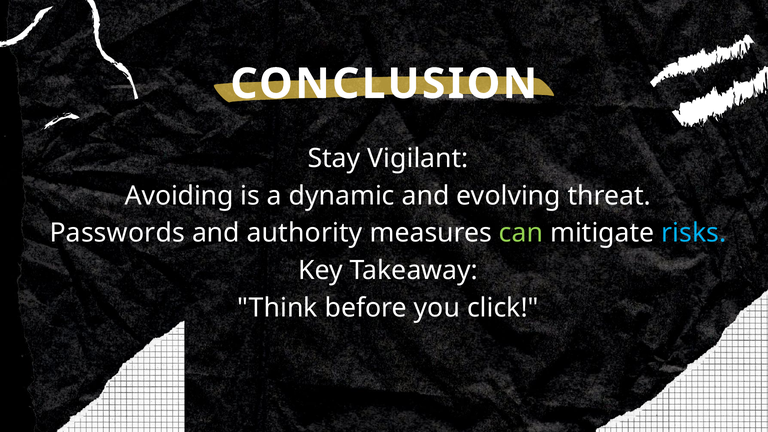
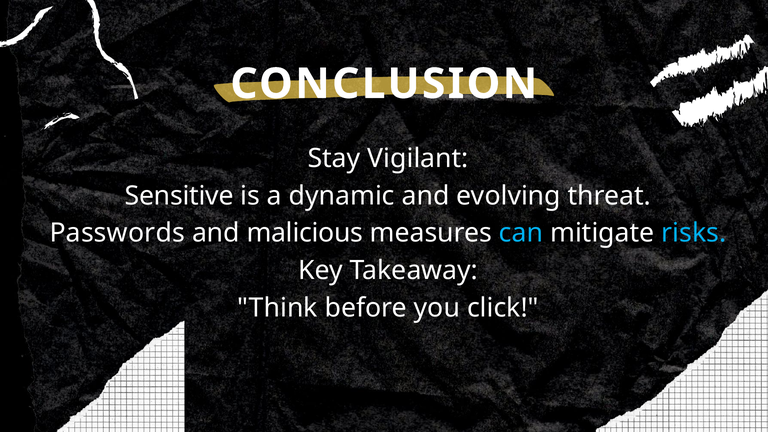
Avoiding: Avoiding -> Sensitive
authority: authority -> malicious
can colour: light green -> light blue
